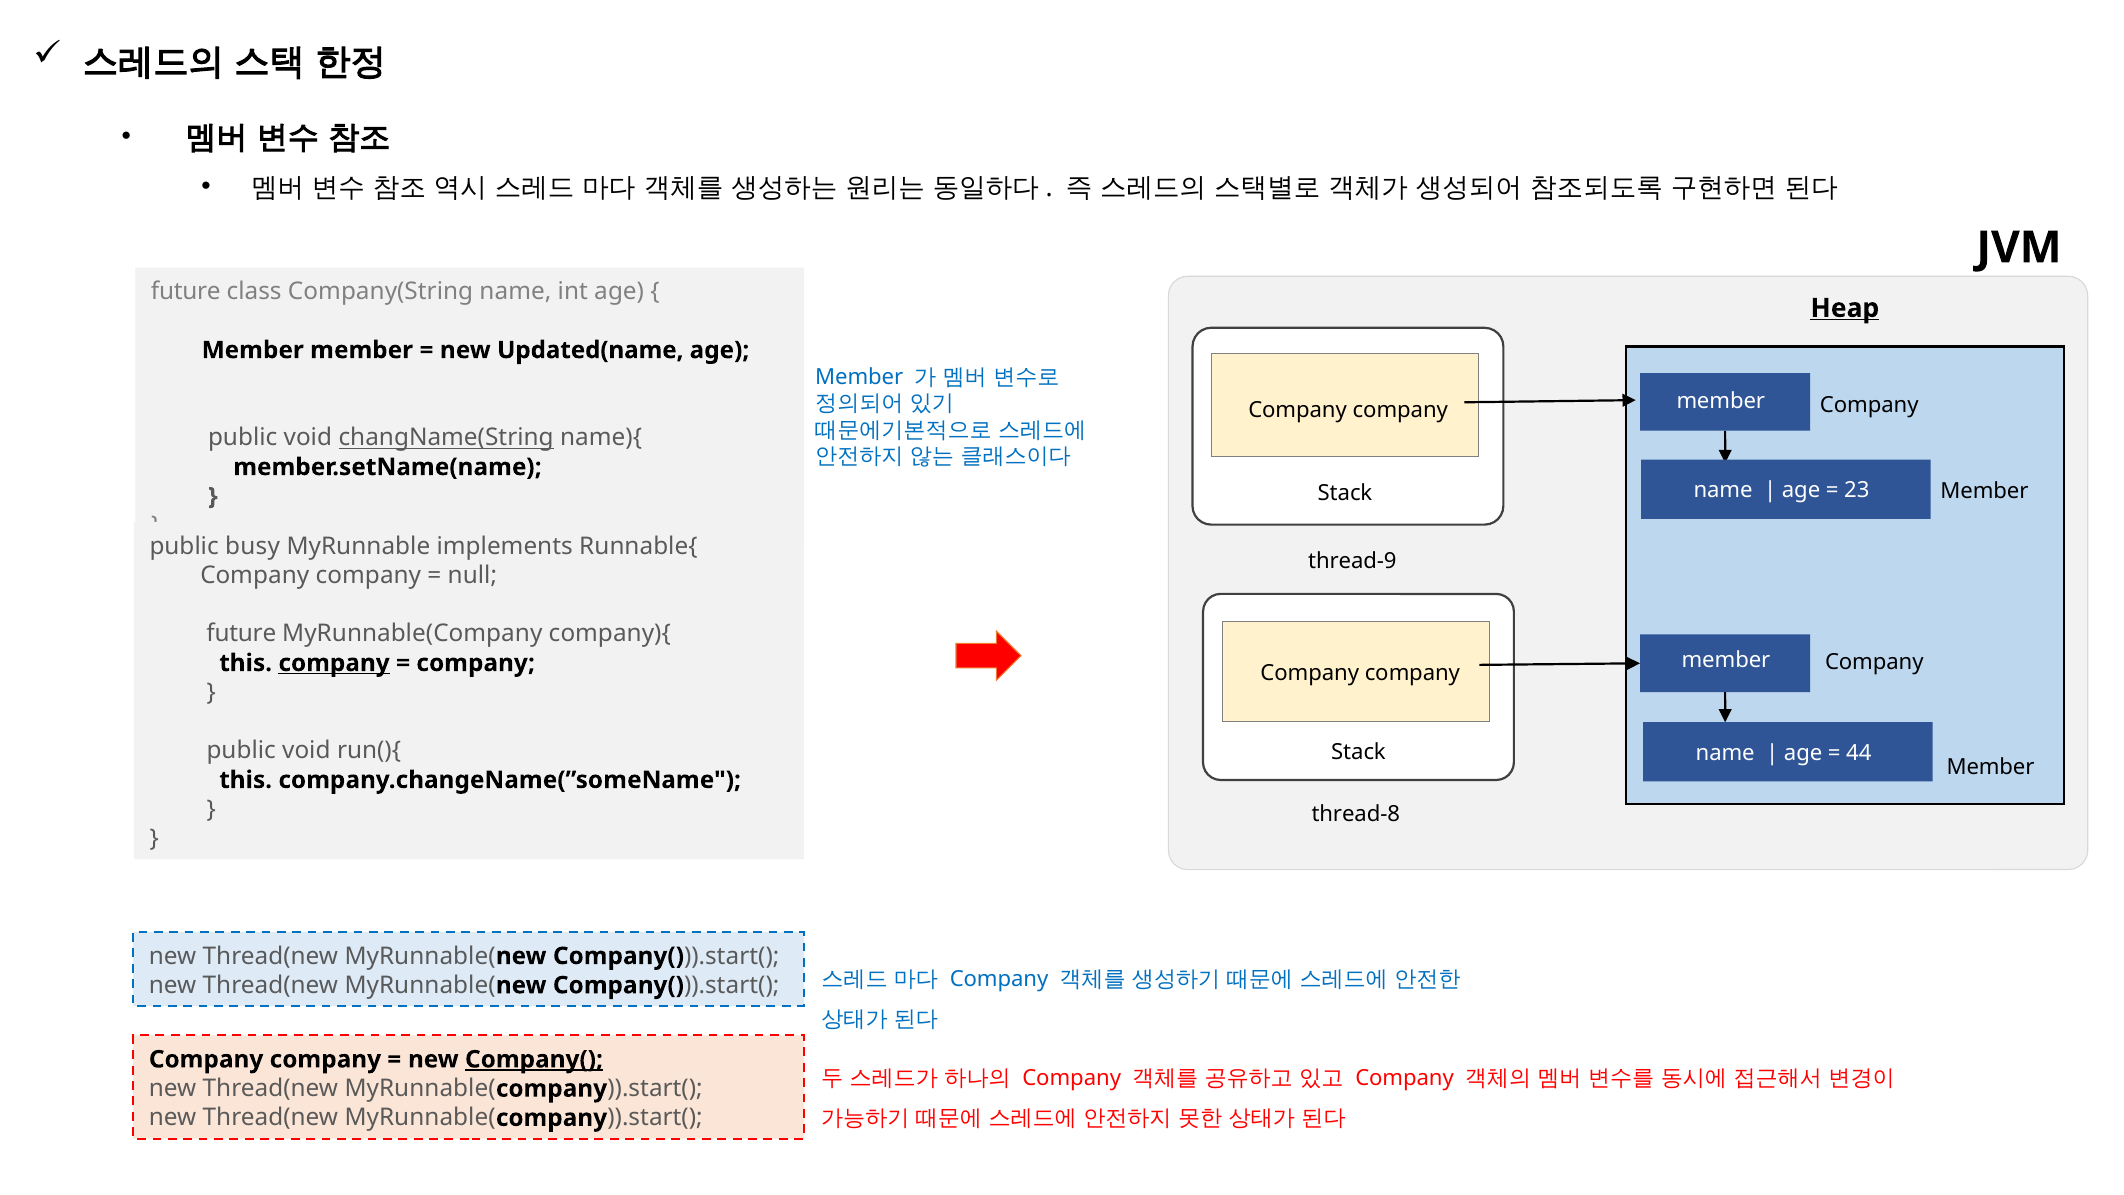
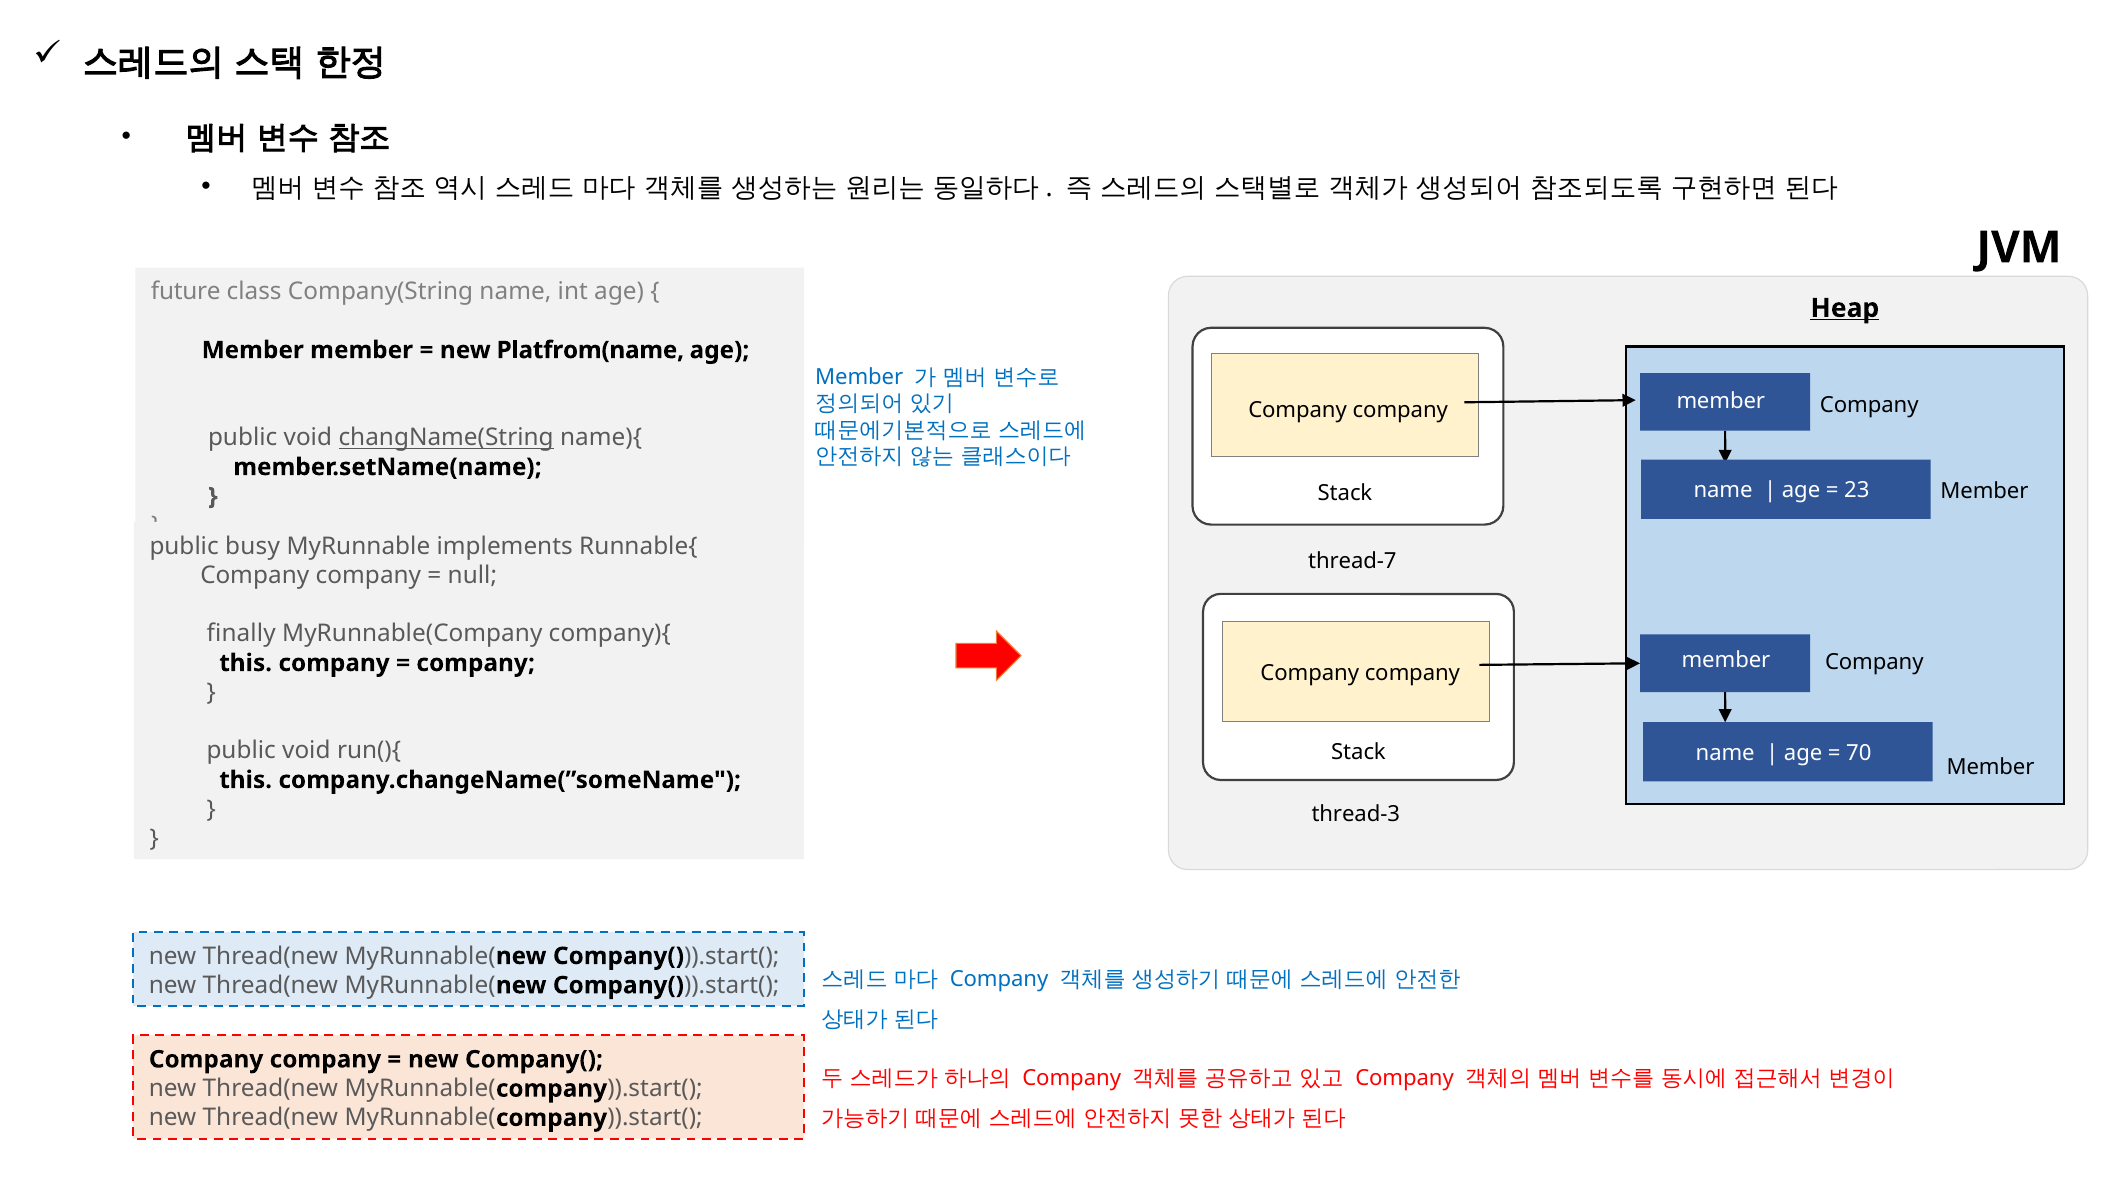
Updated(name: Updated(name -> Platfrom(name
thread-9: thread-9 -> thread-7
future at (241, 634): future -> finally
company at (334, 663) underline: present -> none
44: 44 -> 70
thread-8: thread-8 -> thread-3
Company( underline: present -> none
